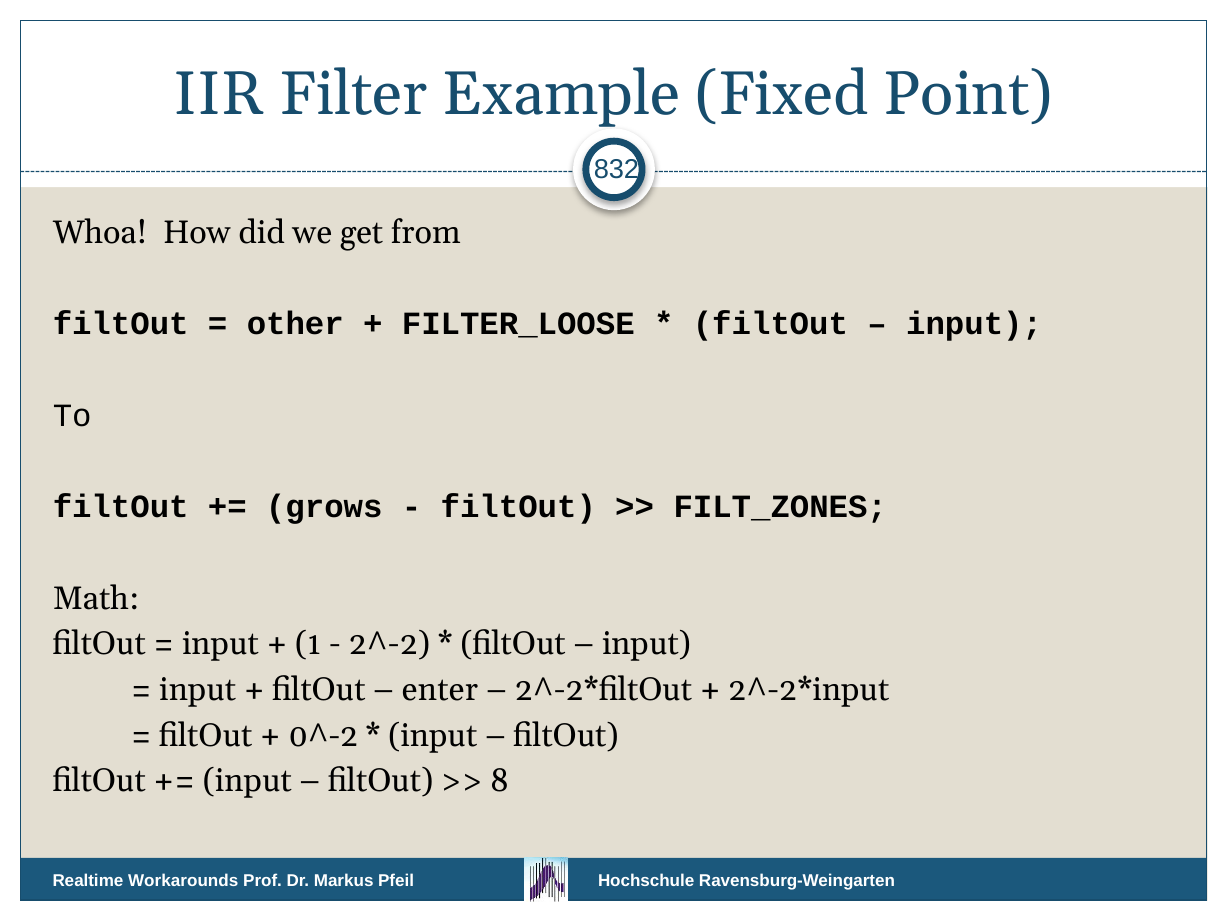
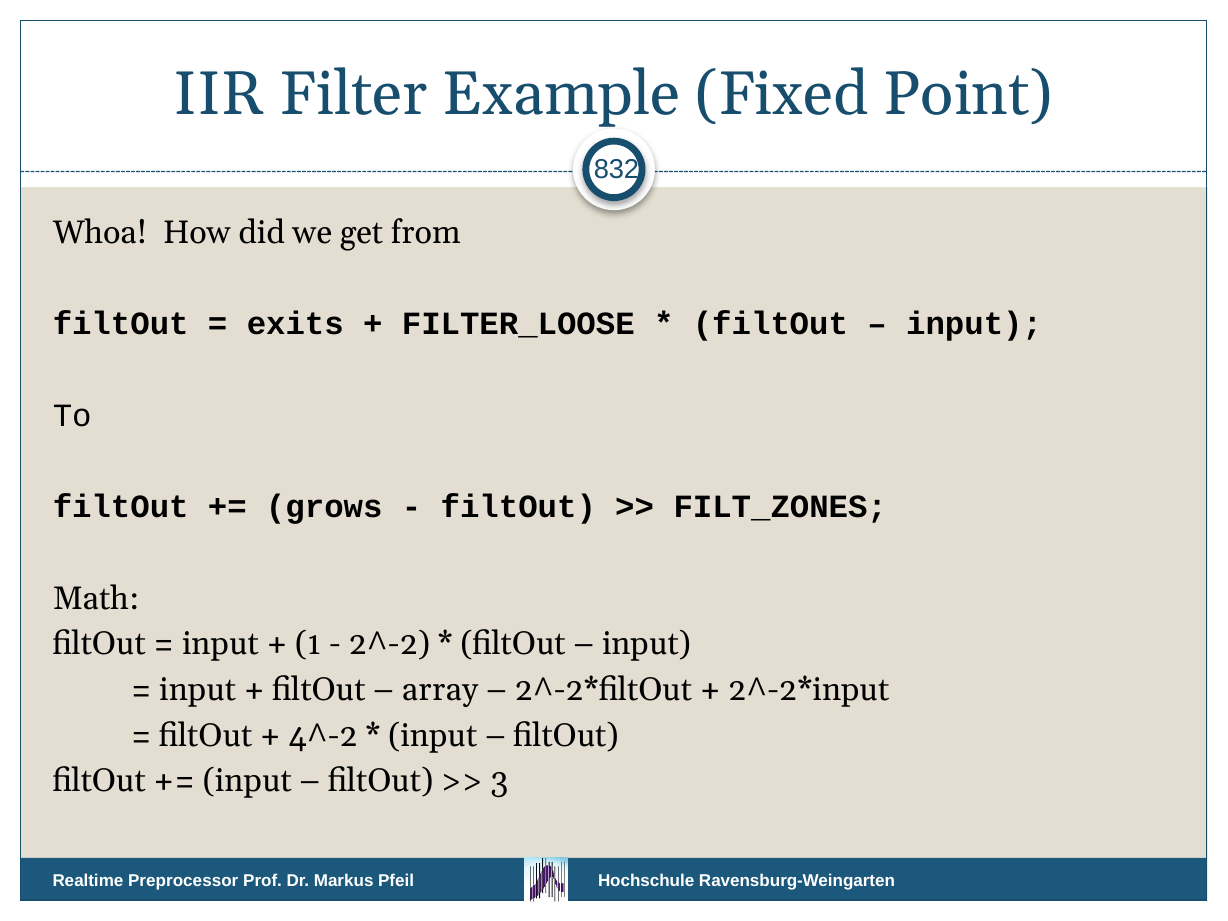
other: other -> exits
enter: enter -> array
0^-2: 0^-2 -> 4^-2
8: 8 -> 3
Workarounds: Workarounds -> Preprocessor
